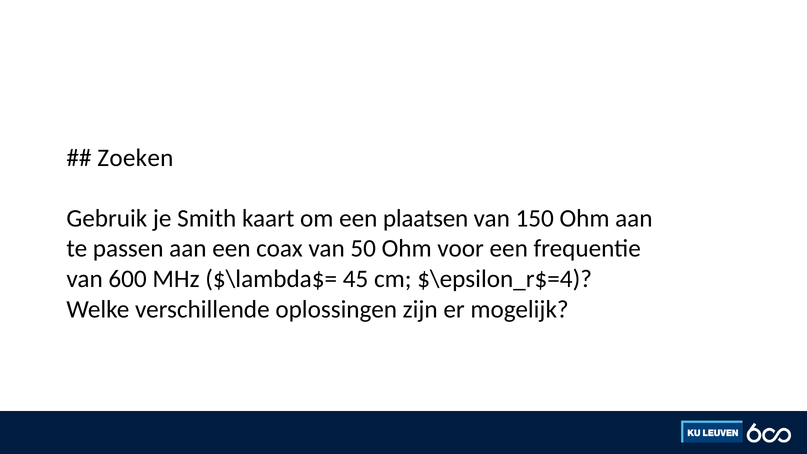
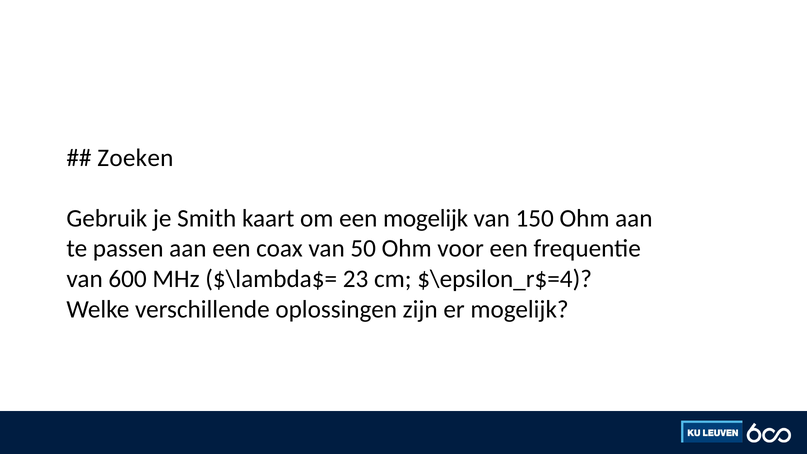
een plaatsen: plaatsen -> mogelijk
45: 45 -> 23
